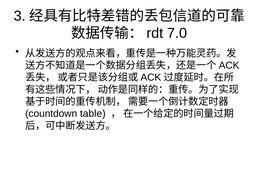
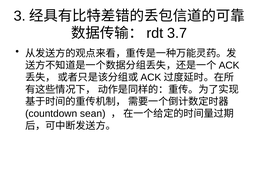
7.0: 7.0 -> 3.7
table: table -> sean
